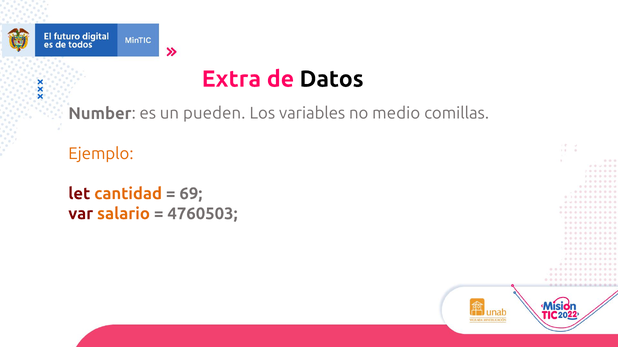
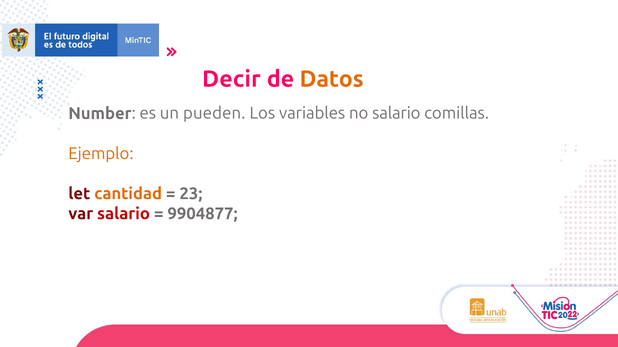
Extra: Extra -> Decir
Datos colour: black -> orange
no medio: medio -> salario
69: 69 -> 23
salario at (123, 214) colour: orange -> red
4760503: 4760503 -> 9904877
